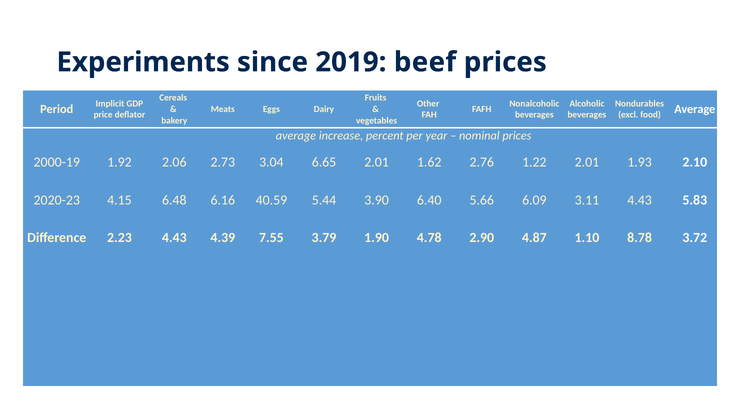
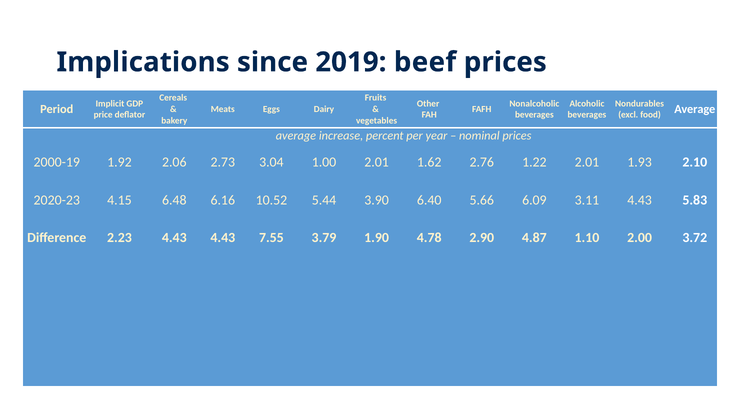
Experiments: Experiments -> Implications
6.65: 6.65 -> 1.00
40.59: 40.59 -> 10.52
4.43 4.39: 4.39 -> 4.43
8.78: 8.78 -> 2.00
